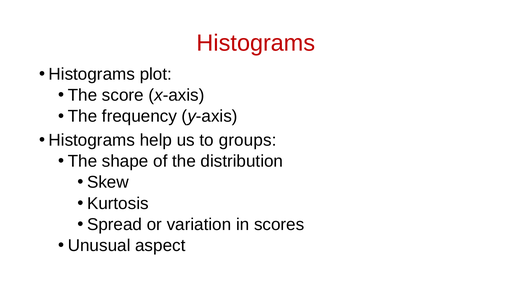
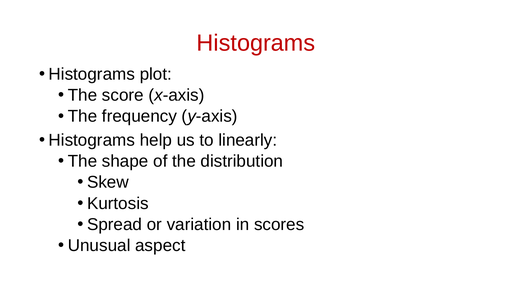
groups: groups -> linearly
